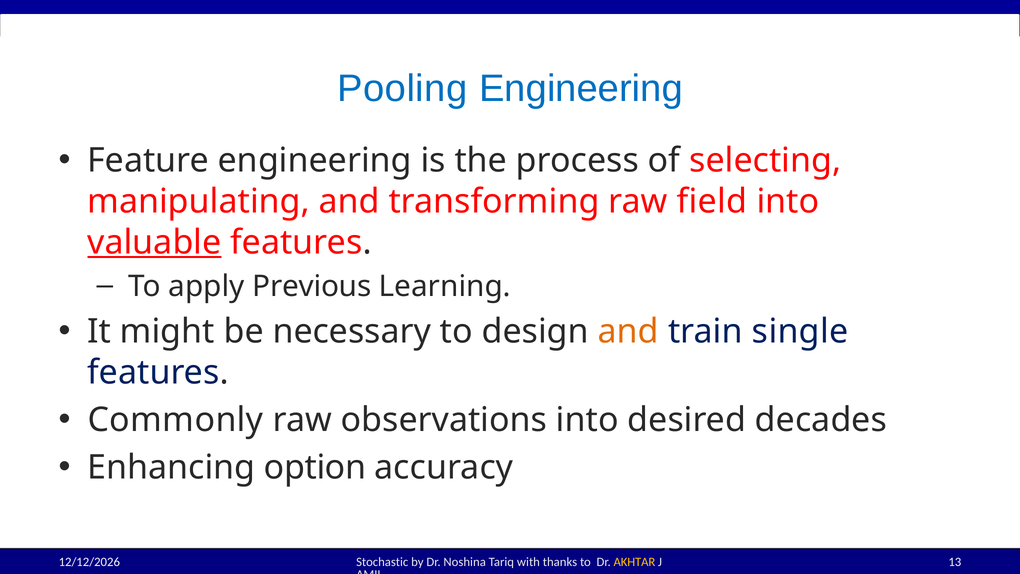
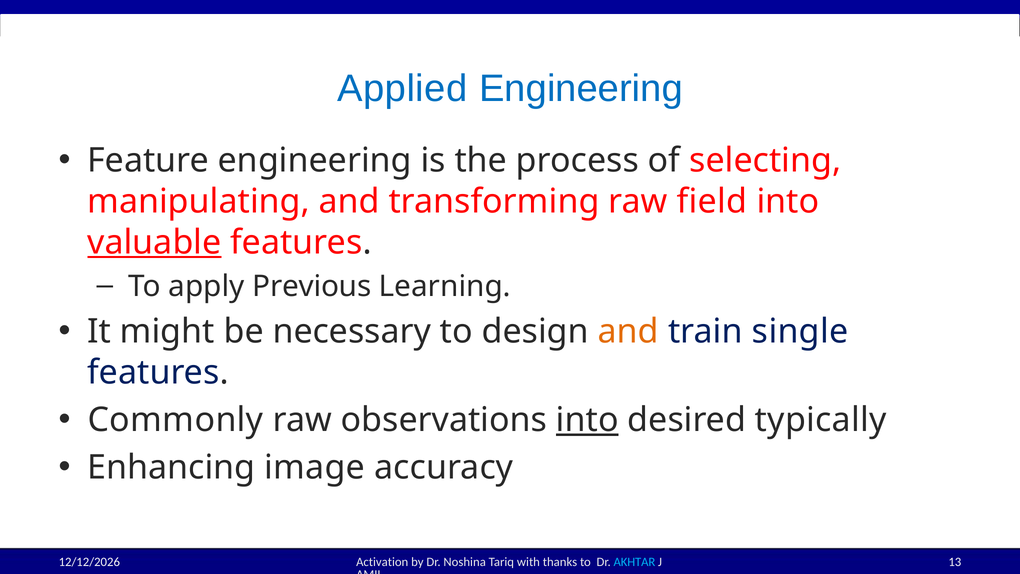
Pooling: Pooling -> Applied
into at (587, 420) underline: none -> present
decades: decades -> typically
option: option -> image
Stochastic: Stochastic -> Activation
AKHTAR colour: yellow -> light blue
